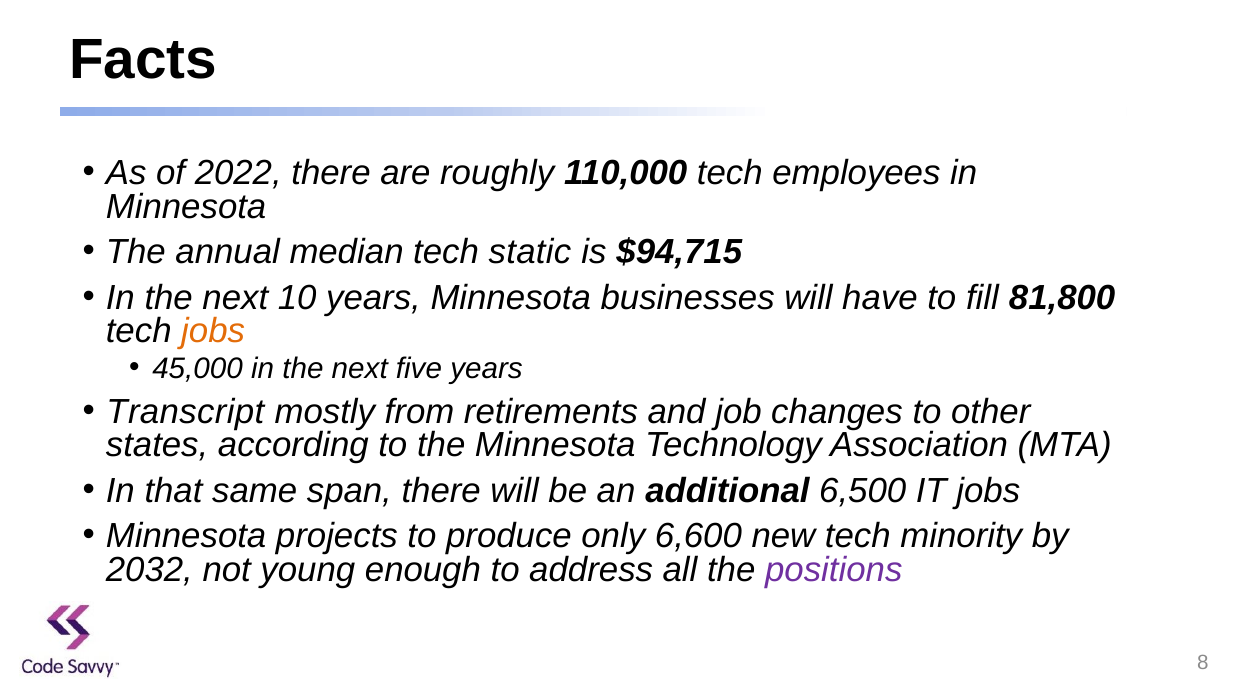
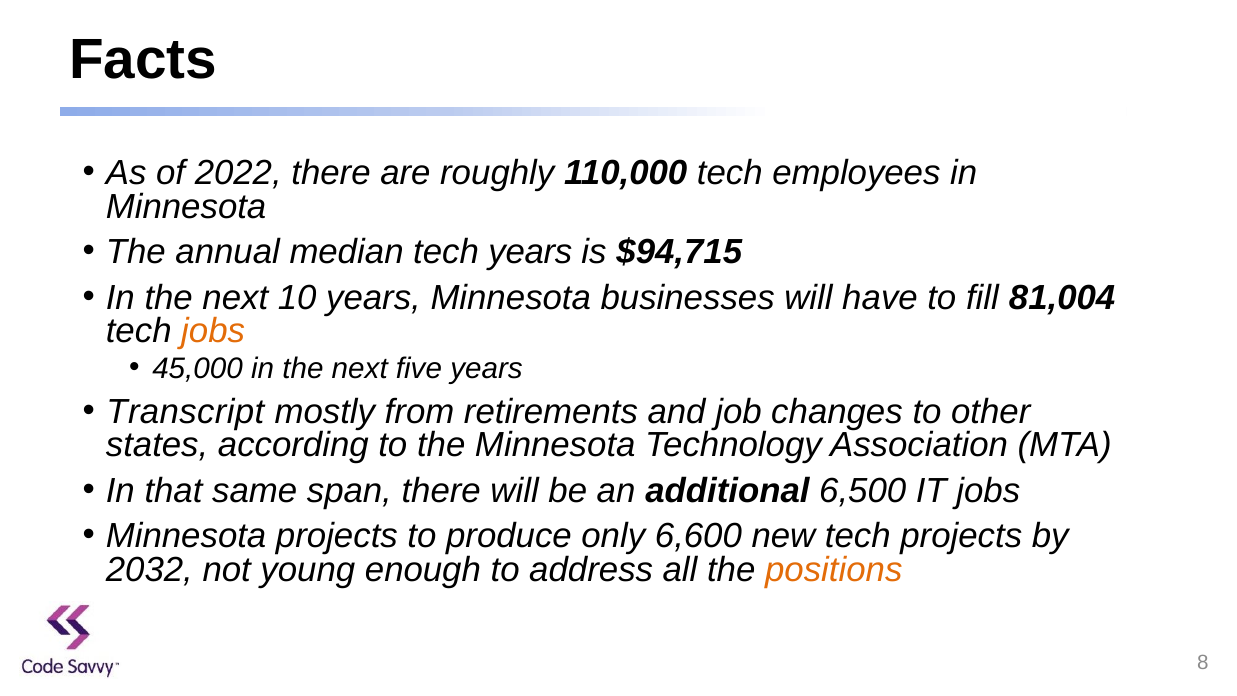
tech static: static -> years
81,800: 81,800 -> 81,004
tech minority: minority -> projects
positions colour: purple -> orange
